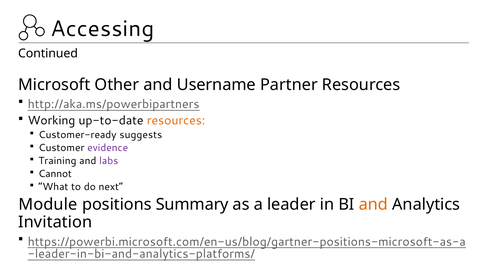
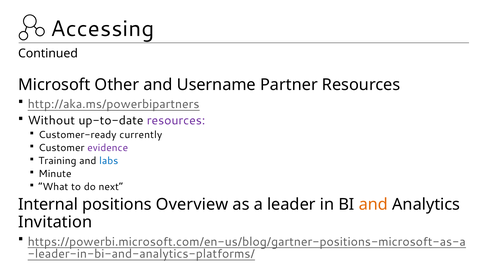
Working: Working -> Without
resources at (176, 121) colour: orange -> purple
suggests: suggests -> currently
labs colour: purple -> blue
Cannot: Cannot -> Minute
Module: Module -> Internal
Summary: Summary -> Overview
